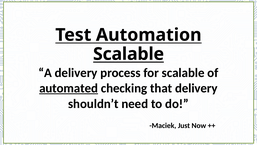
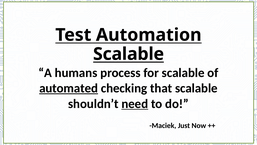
A delivery: delivery -> humans
that delivery: delivery -> scalable
need underline: none -> present
